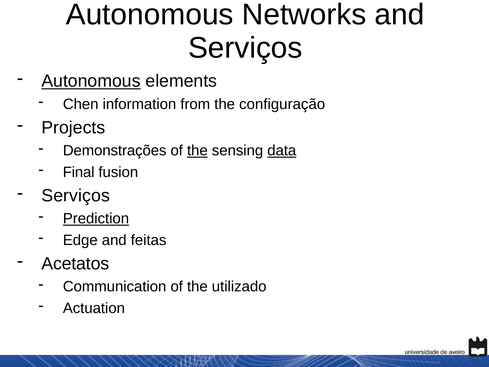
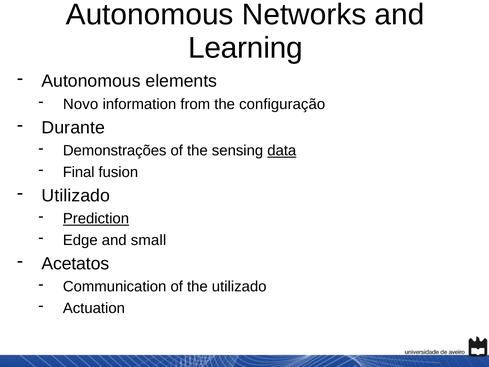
Serviços at (245, 48): Serviços -> Learning
Autonomous at (91, 81) underline: present -> none
Chen: Chen -> Novo
Projects: Projects -> Durante
the at (197, 151) underline: present -> none
Serviços at (76, 196): Serviços -> Utilizado
feitas: feitas -> small
